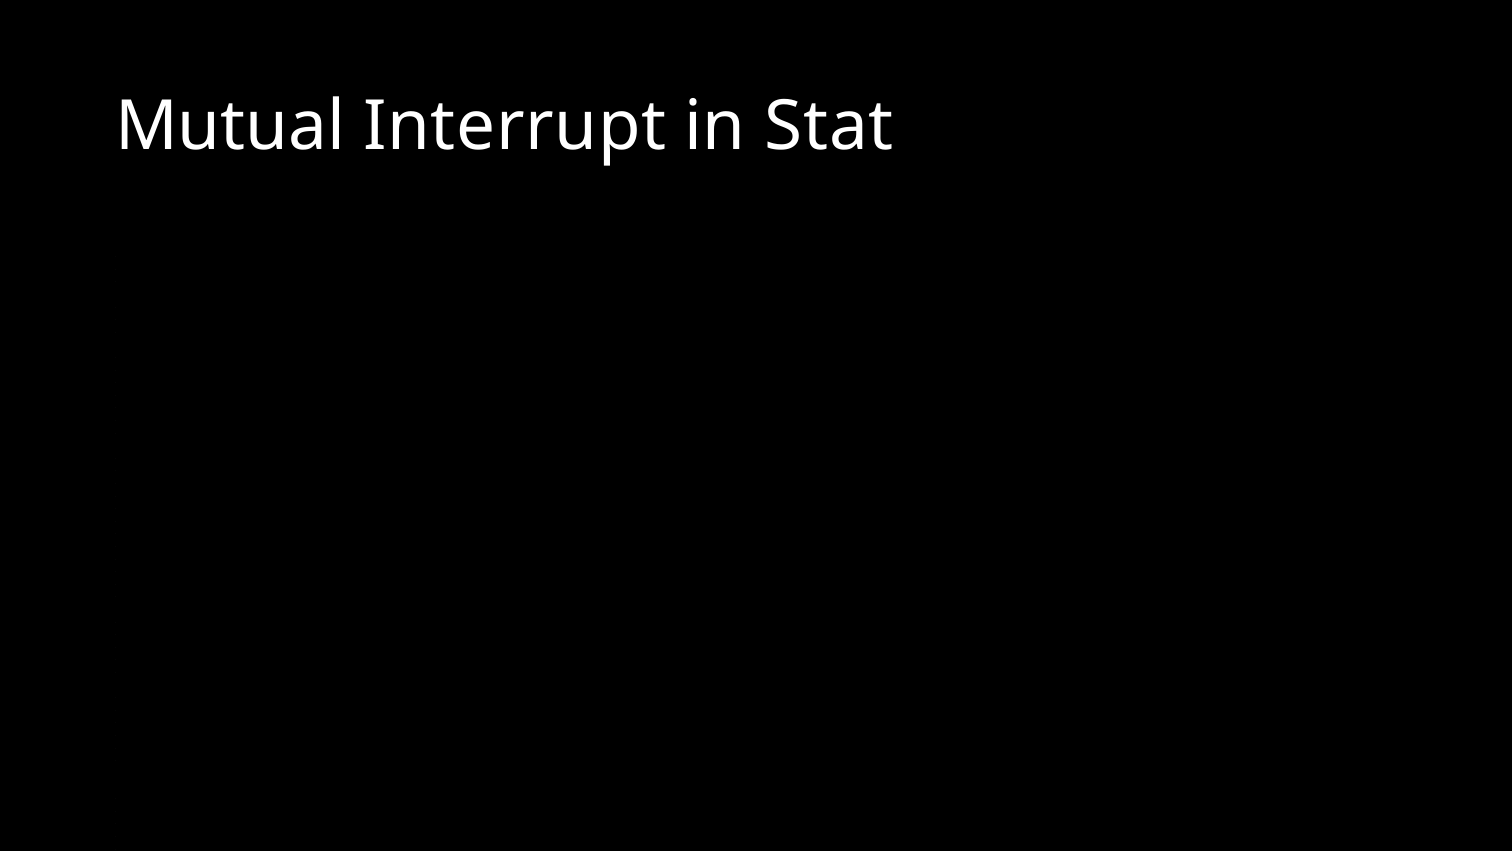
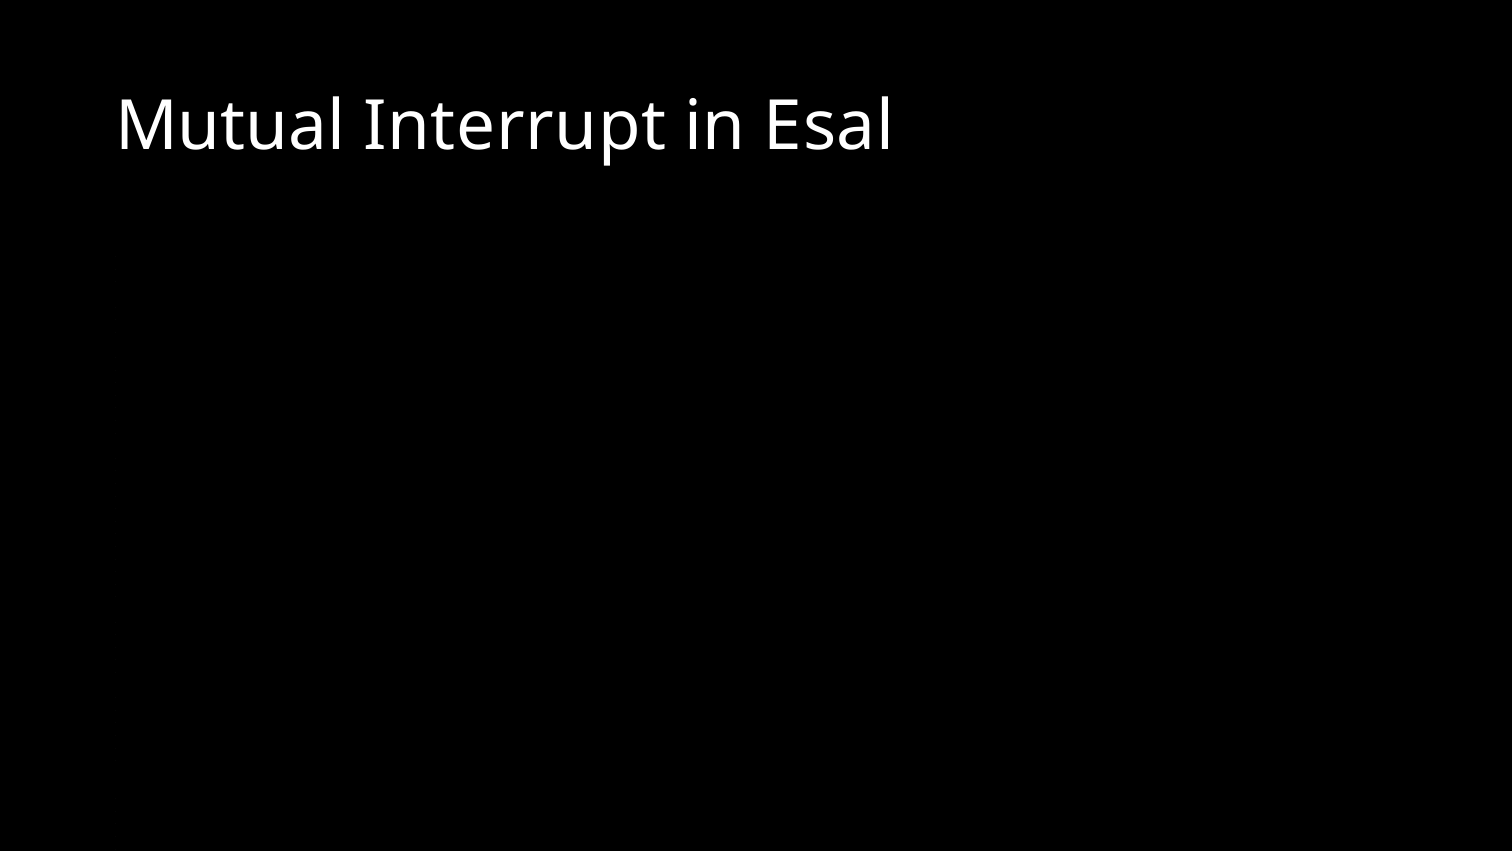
Stat: Stat -> Esal
